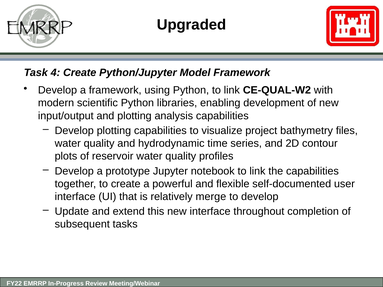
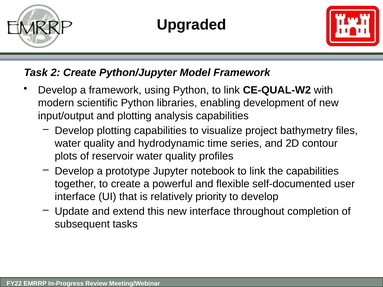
4: 4 -> 2
merge: merge -> priority
